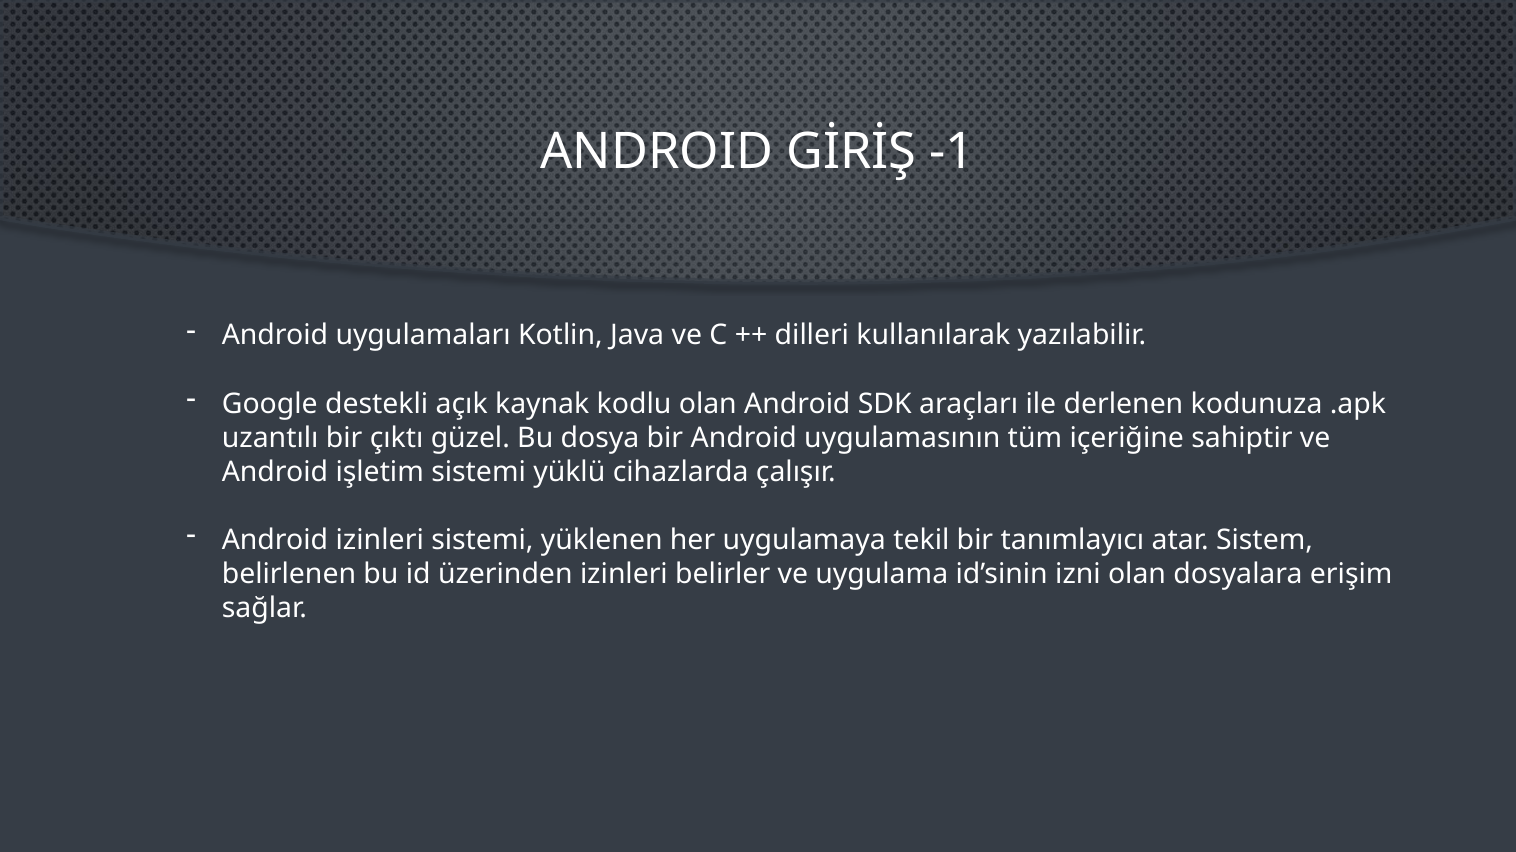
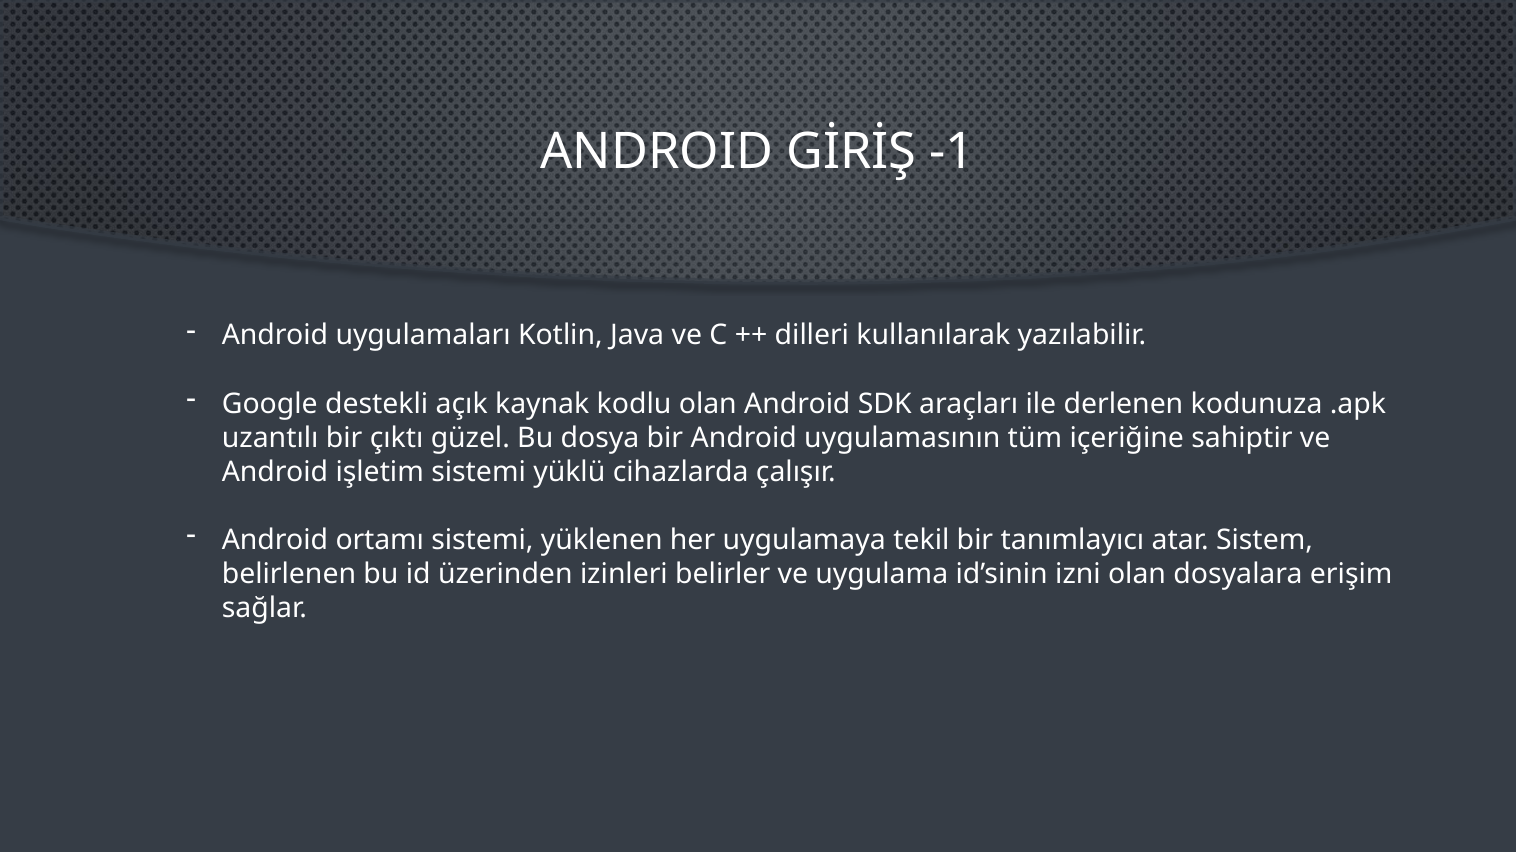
Android izinleri: izinleri -> ortamı
